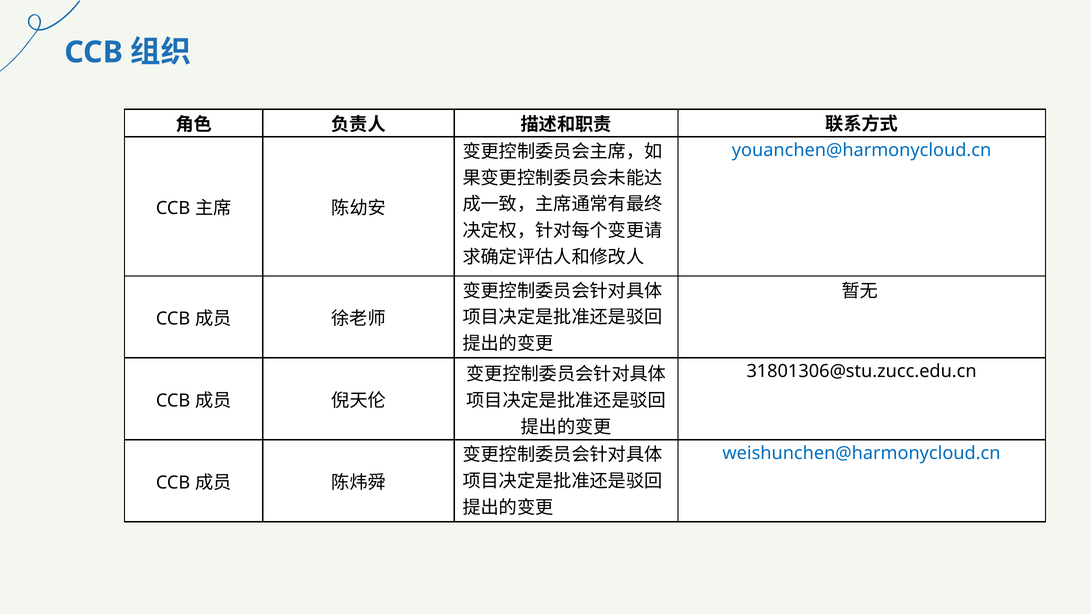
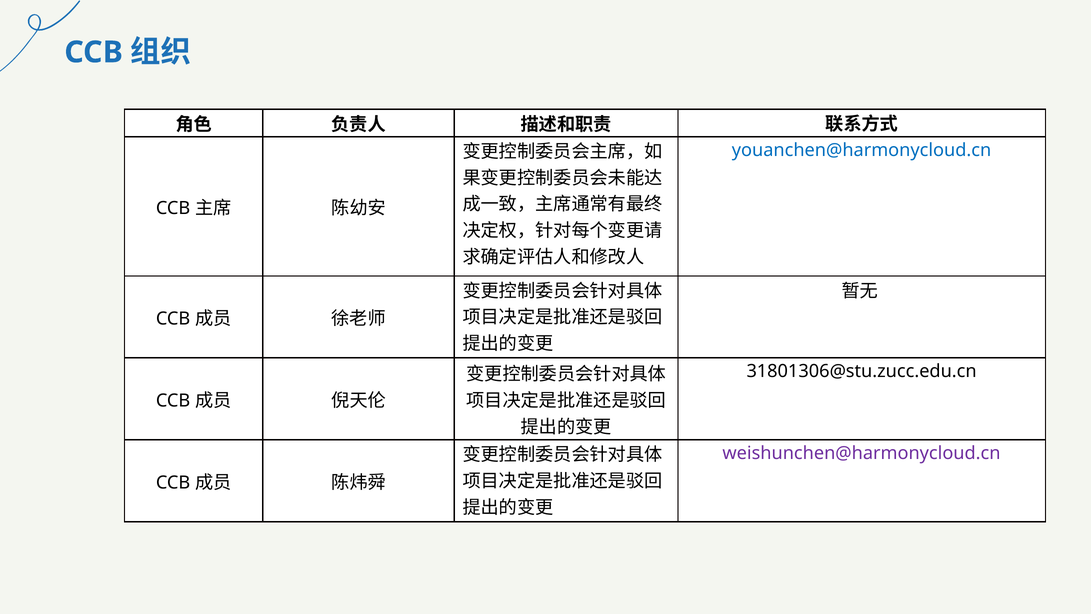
weishunchen@harmonycloud.cn colour: blue -> purple
